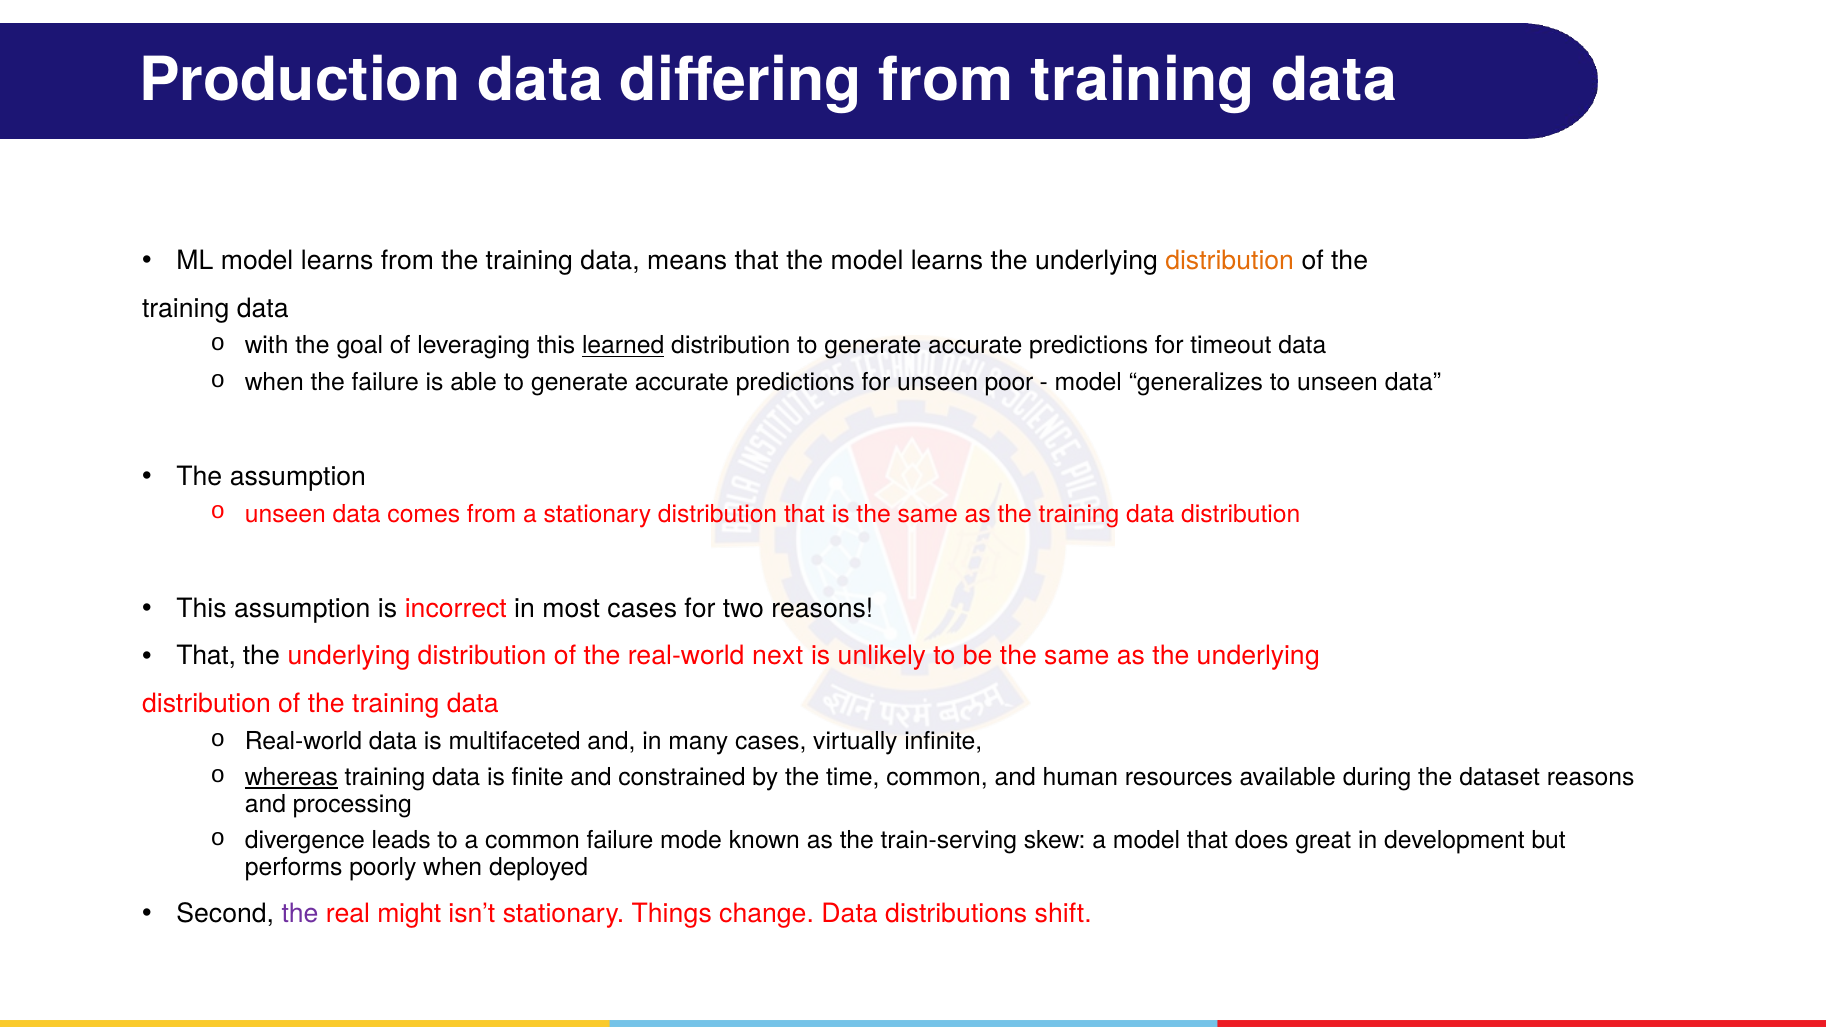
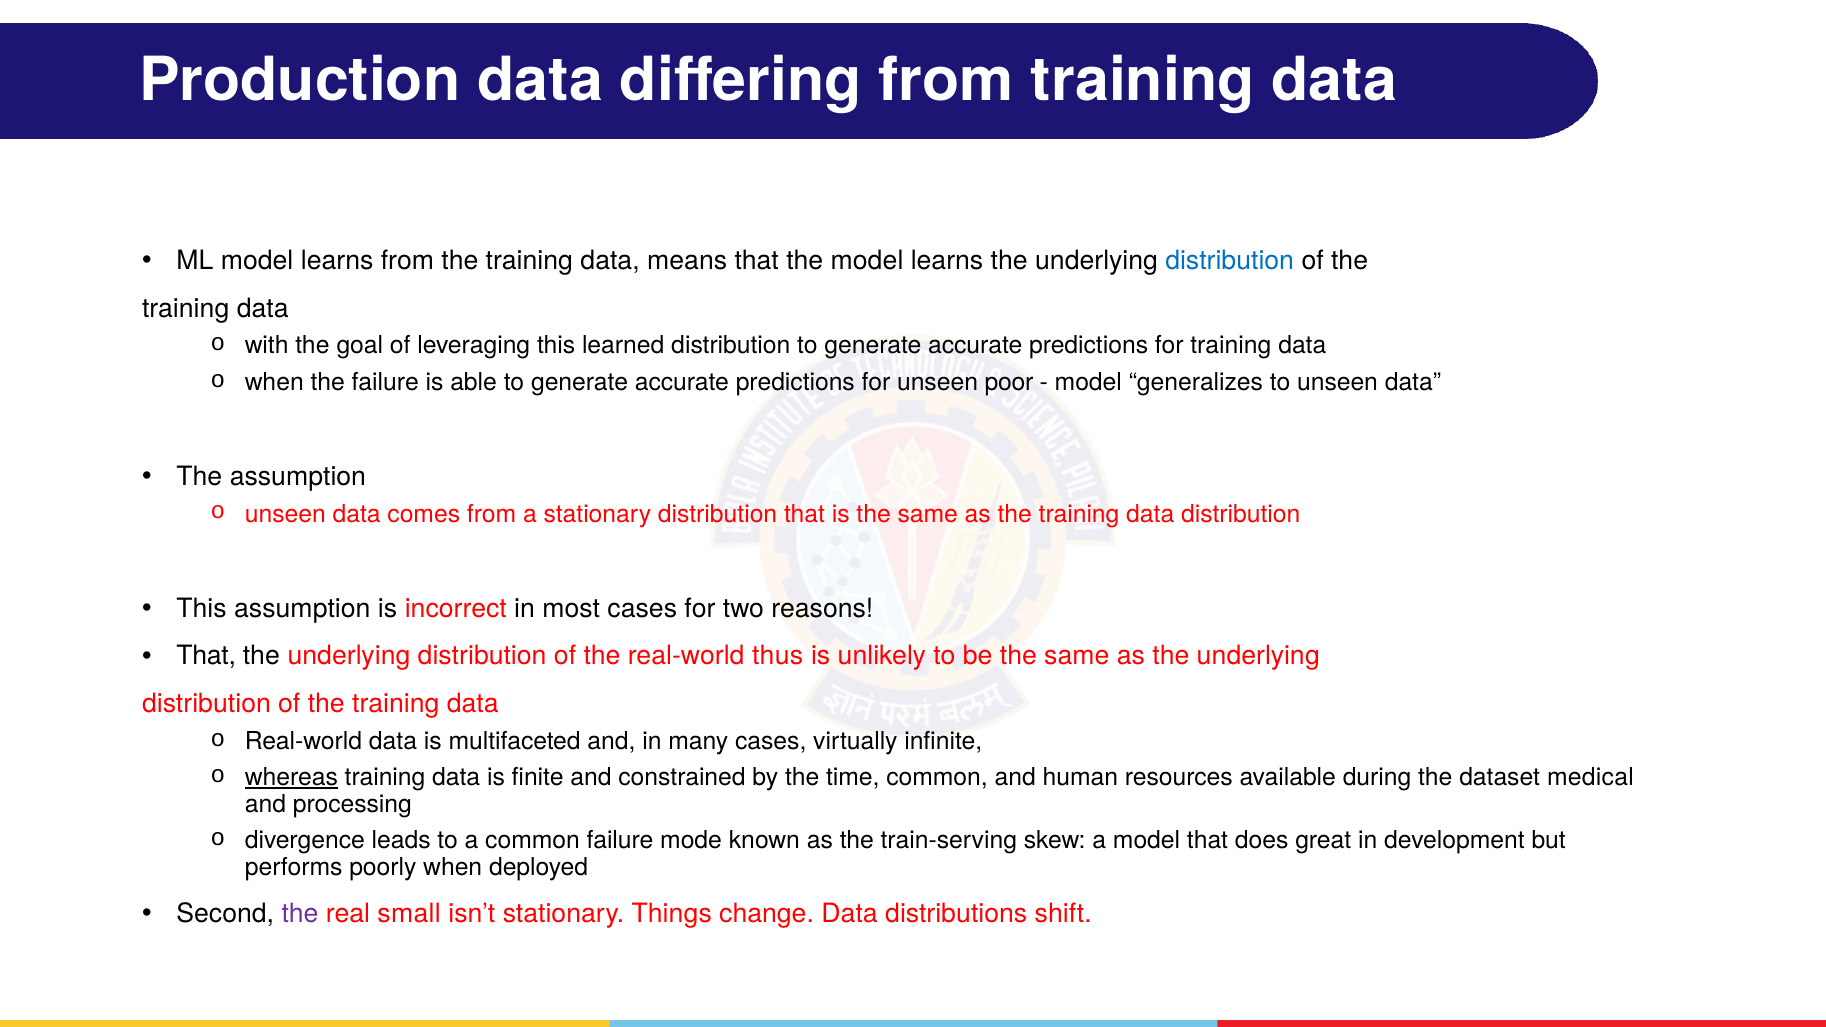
distribution at (1230, 261) colour: orange -> blue
learned underline: present -> none
for timeout: timeout -> training
next: next -> thus
dataset reasons: reasons -> medical
might: might -> small
